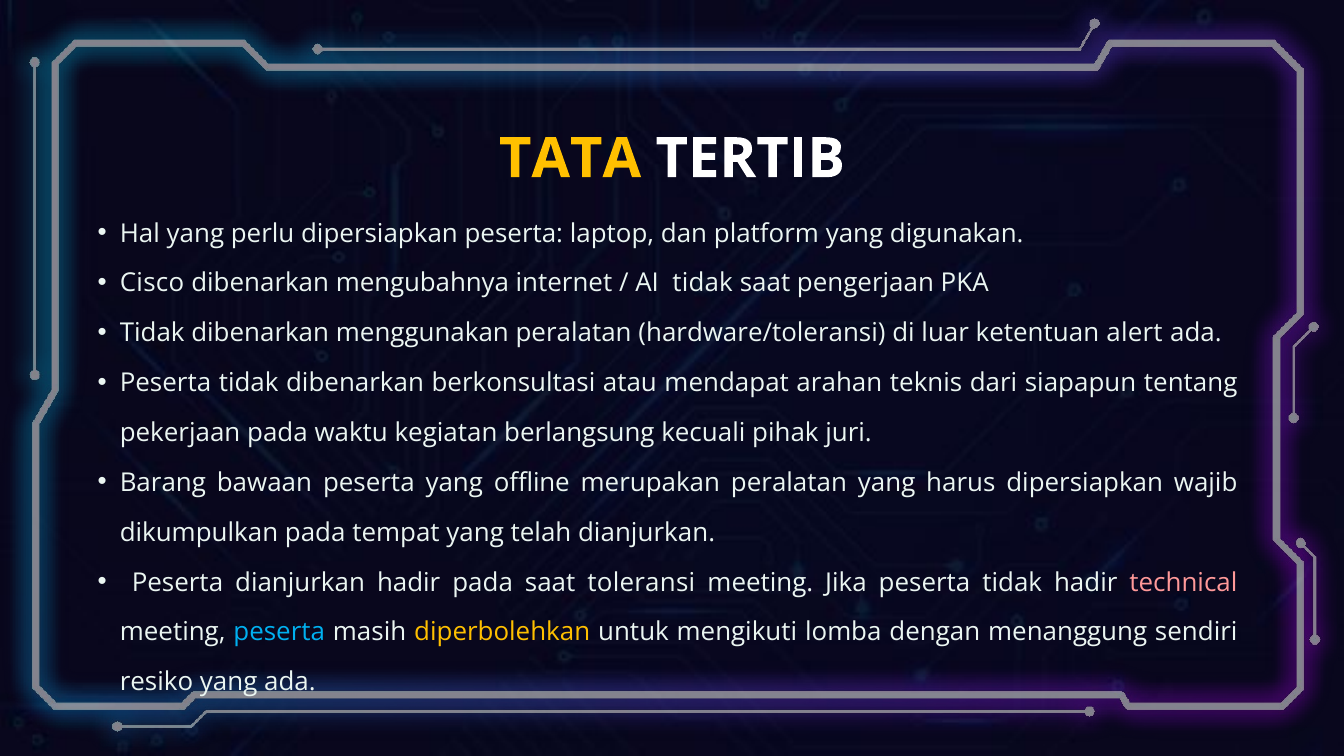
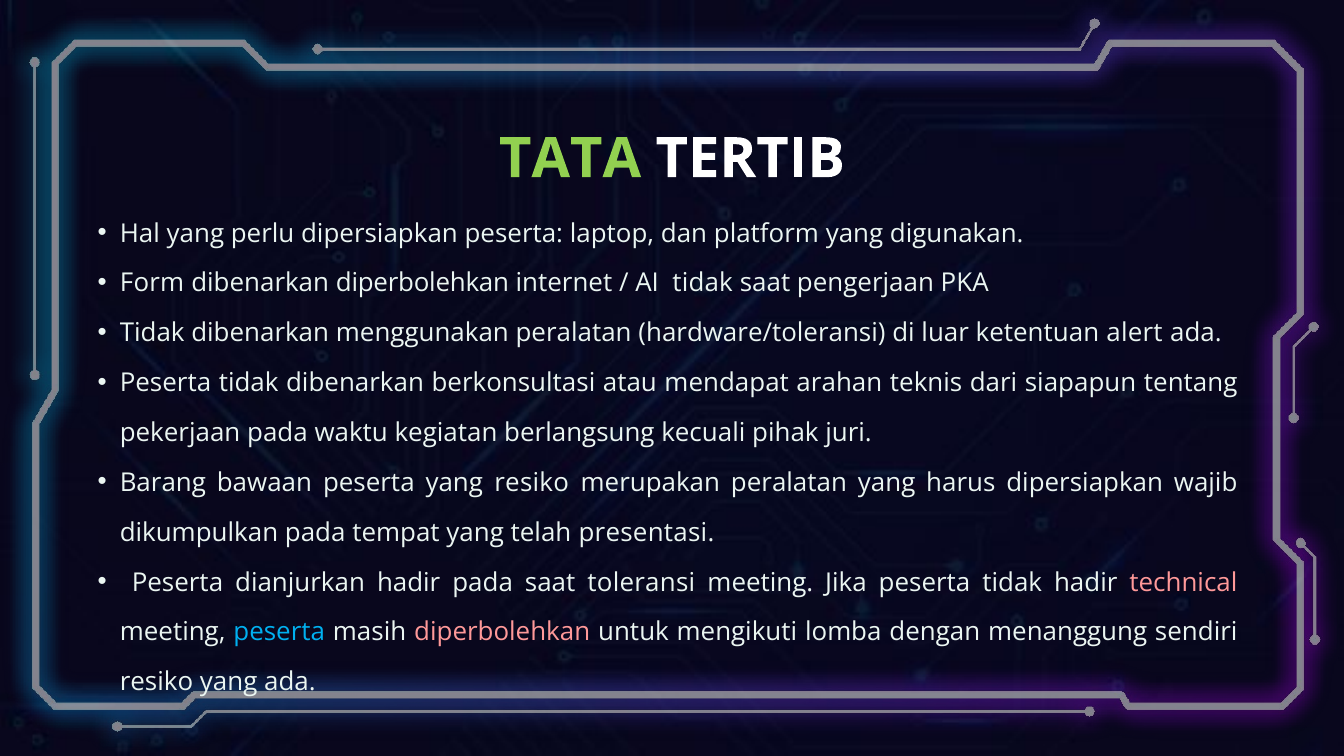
TATA colour: yellow -> light green
Cisco: Cisco -> Form
dibenarkan mengubahnya: mengubahnya -> diperbolehkan
yang offline: offline -> resiko
telah dianjurkan: dianjurkan -> presentasi
diperbolehkan at (502, 632) colour: yellow -> pink
